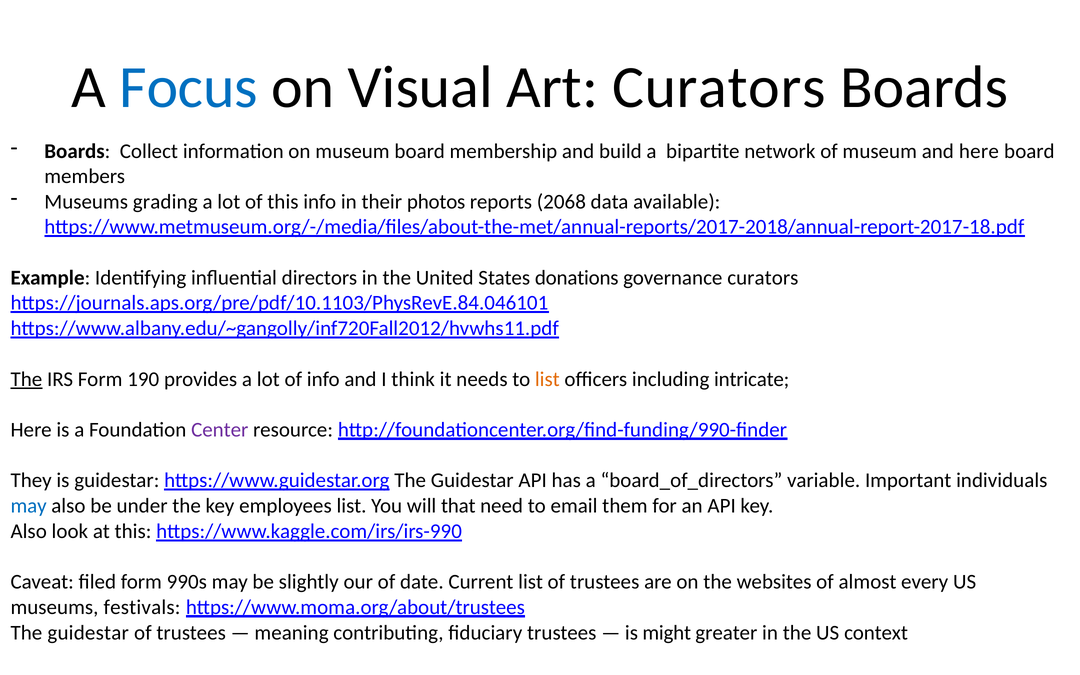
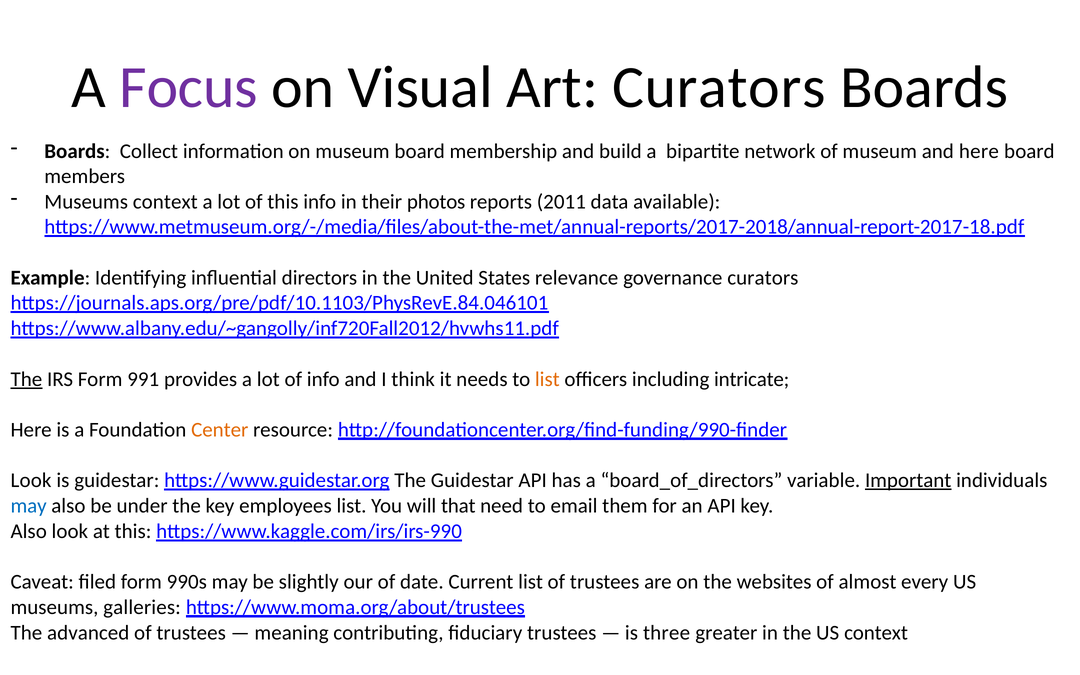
Focus colour: blue -> purple
Museums grading: grading -> context
2068: 2068 -> 2011
donations: donations -> relevance
190: 190 -> 991
Center colour: purple -> orange
They at (31, 480): They -> Look
Important underline: none -> present
festivals: festivals -> galleries
guidestar at (88, 633): guidestar -> advanced
might: might -> three
